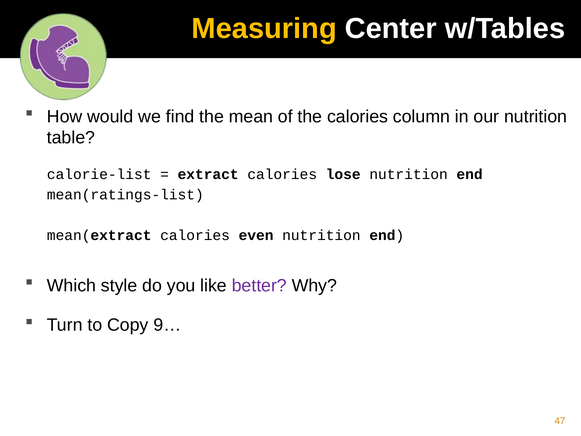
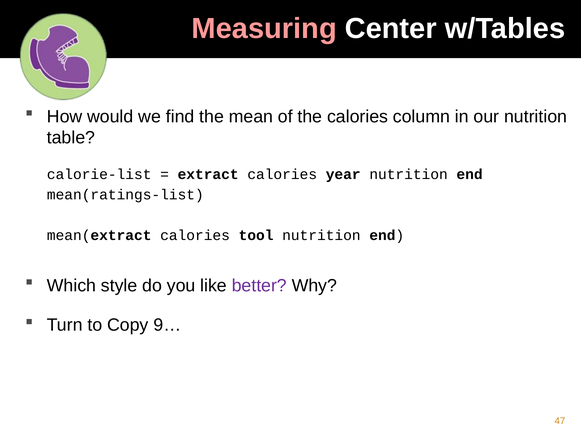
Measuring colour: yellow -> pink
lose: lose -> year
even: even -> tool
